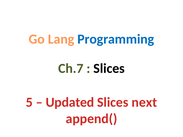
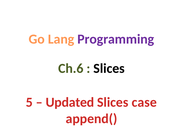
Programming colour: blue -> purple
Ch.7: Ch.7 -> Ch.6
next: next -> case
